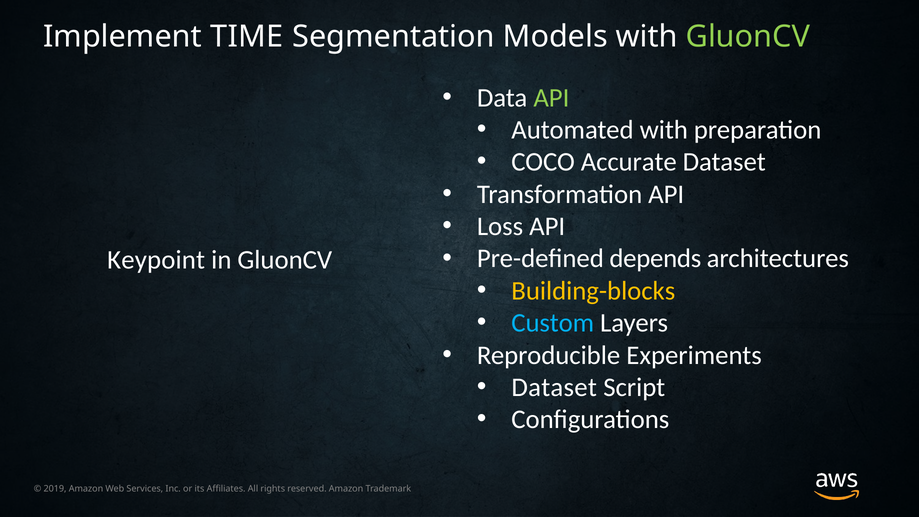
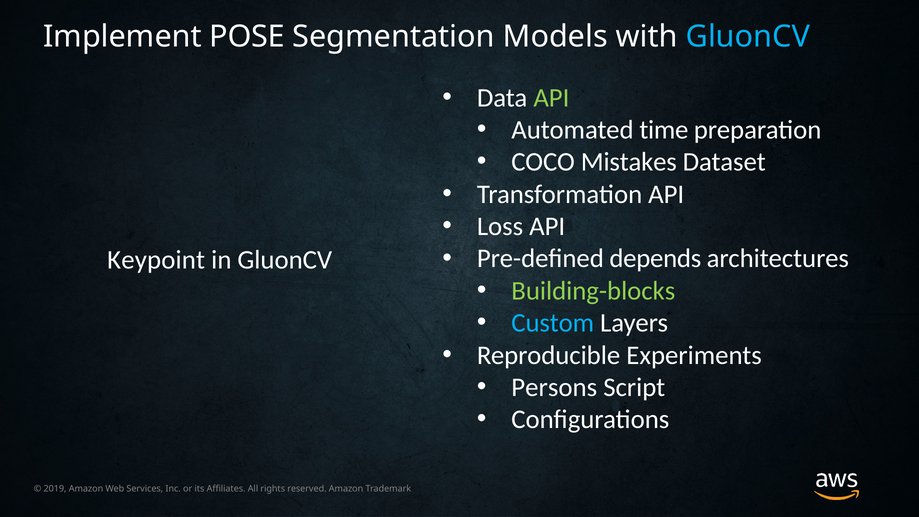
TIME: TIME -> POSE
GluonCV at (748, 37) colour: light green -> light blue
Automated with: with -> time
Accurate: Accurate -> Mistakes
Building-blocks colour: yellow -> light green
Dataset at (554, 387): Dataset -> Persons
